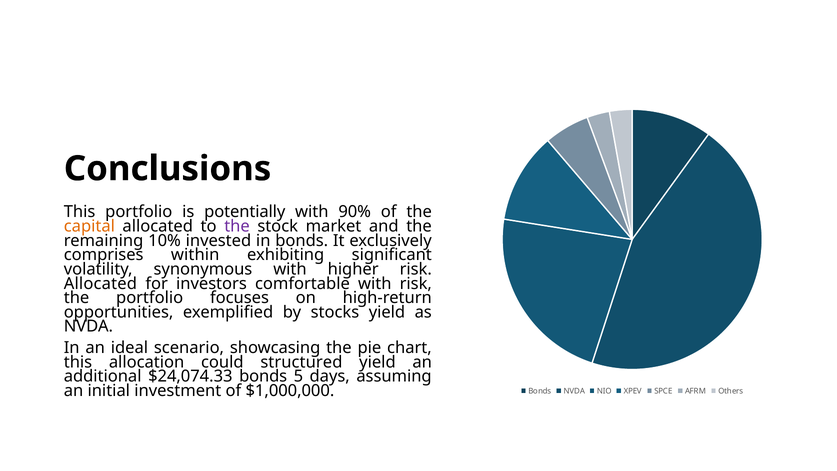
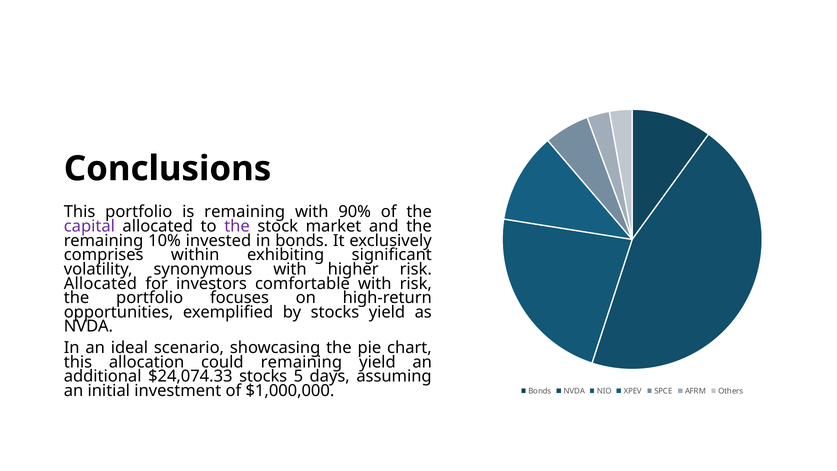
is potentially: potentially -> remaining
capital colour: orange -> purple
could structured: structured -> remaining
$24,074.33 bonds: bonds -> stocks
